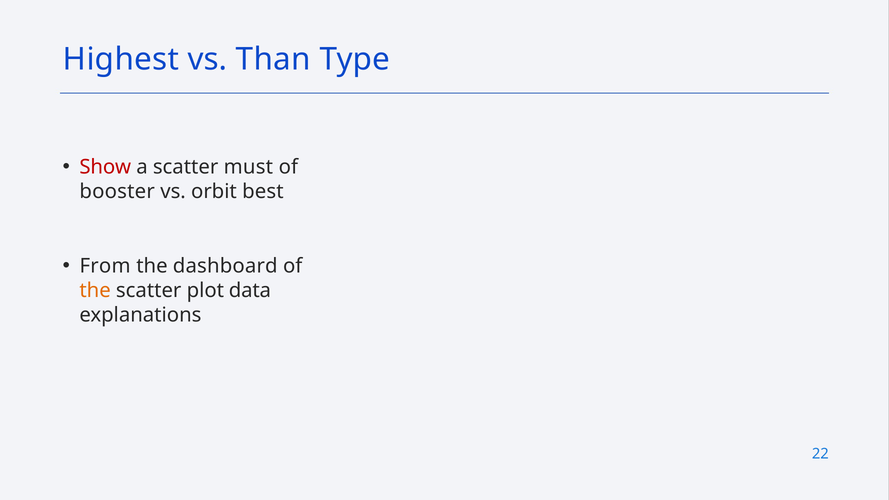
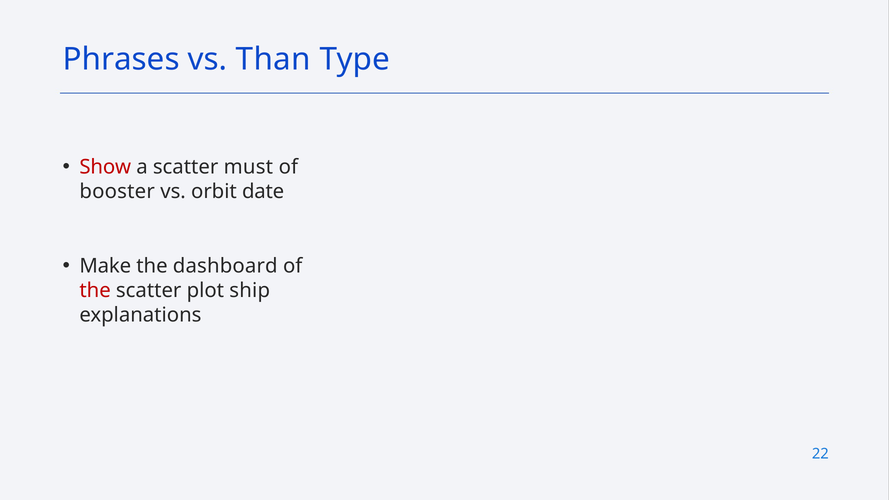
Highest: Highest -> Phrases
best: best -> date
From: From -> Make
the at (95, 291) colour: orange -> red
data: data -> ship
